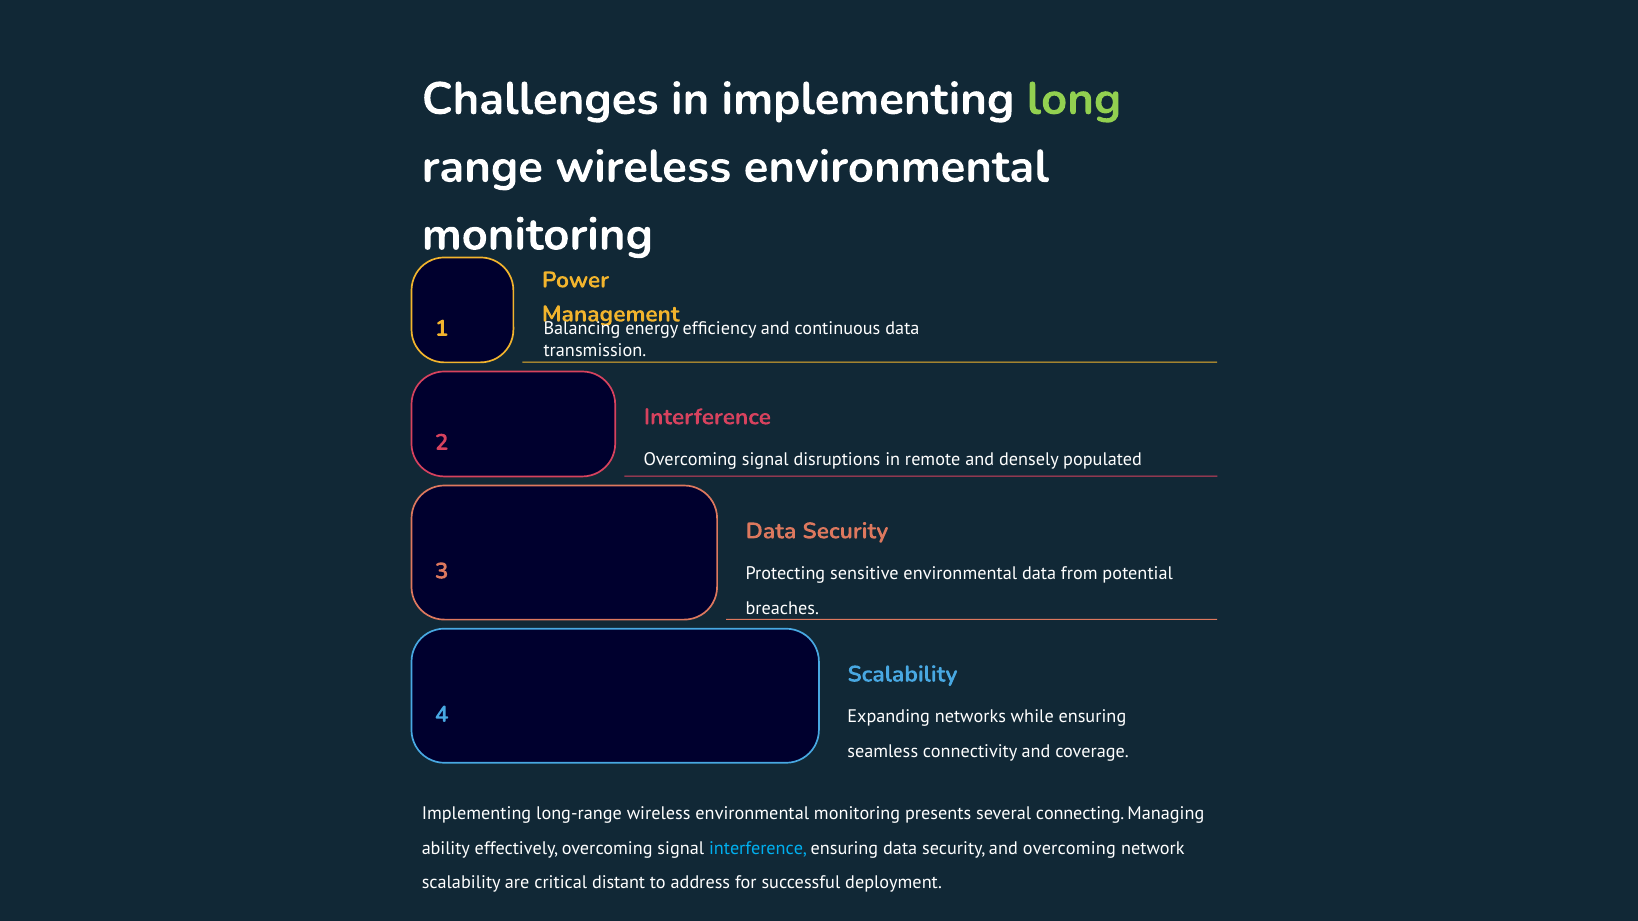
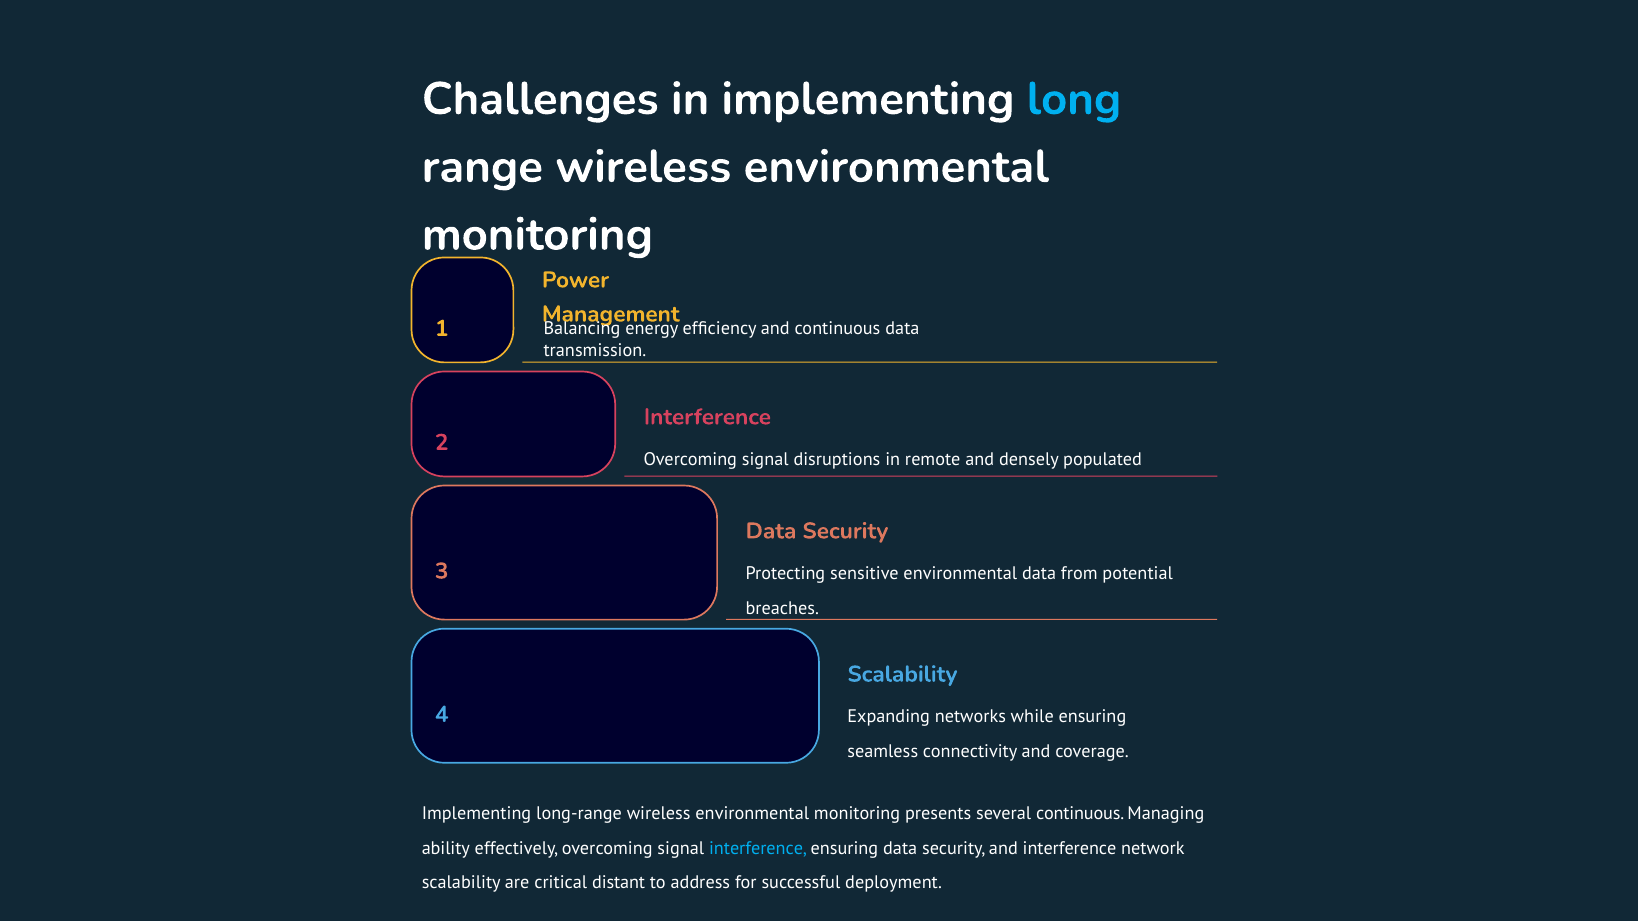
long colour: light green -> light blue
several connecting: connecting -> continuous
and overcoming: overcoming -> interference
